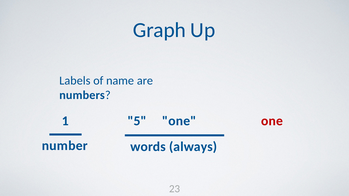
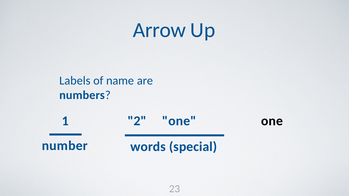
Graph: Graph -> Arrow
one at (272, 121) colour: red -> black
5: 5 -> 2
always: always -> special
